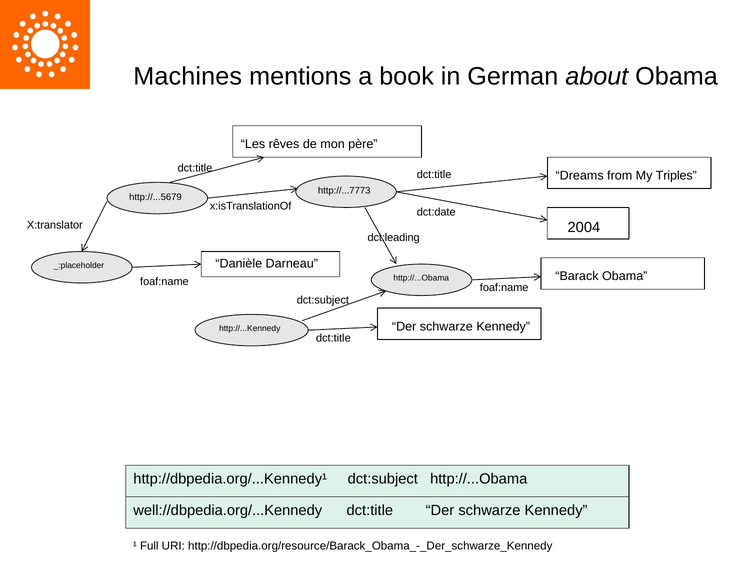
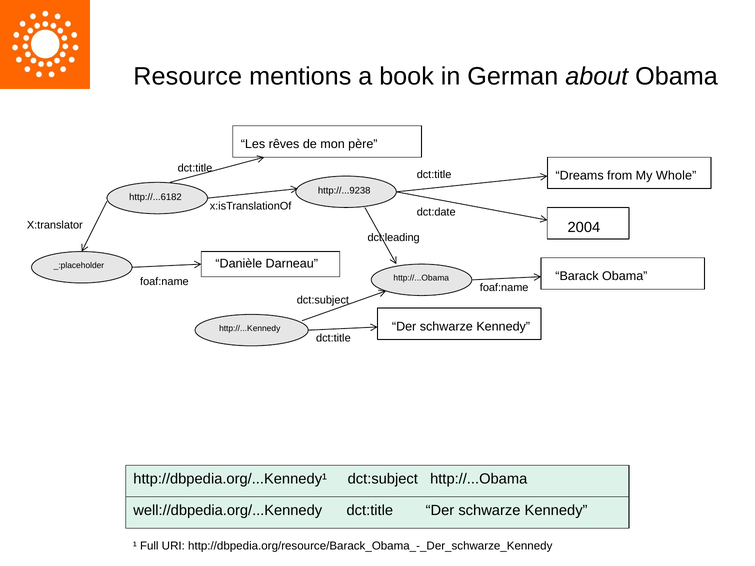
Machines: Machines -> Resource
Triples: Triples -> Whole
http://...7773: http://...7773 -> http://...9238
http://...5679: http://...5679 -> http://...6182
